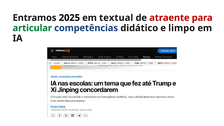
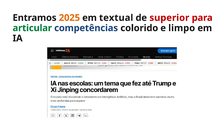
2025 colour: black -> orange
atraente: atraente -> superior
didático: didático -> colorido
